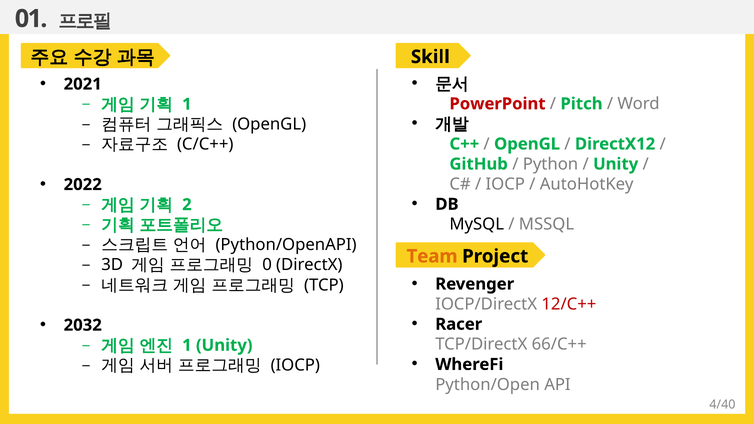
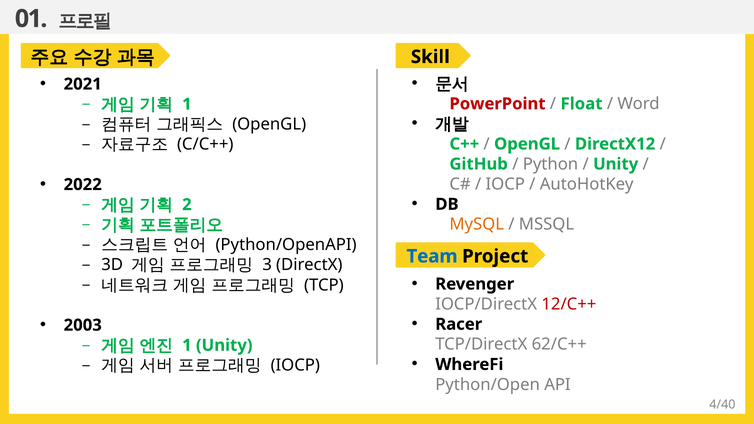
Pitch: Pitch -> Float
MySQL colour: black -> orange
Team colour: orange -> blue
0: 0 -> 3
2032: 2032 -> 2003
66/C++: 66/C++ -> 62/C++
